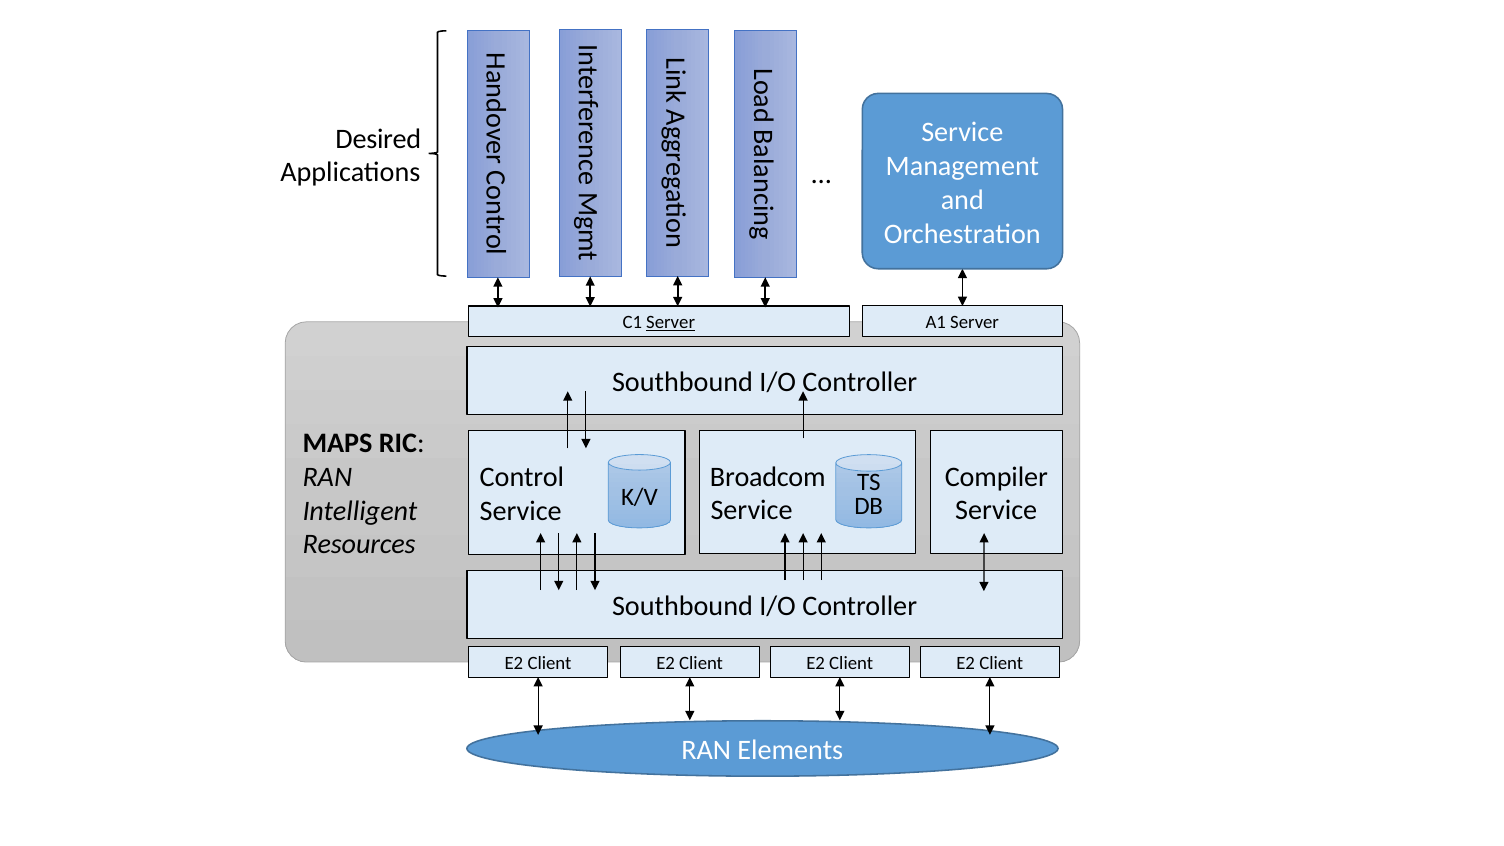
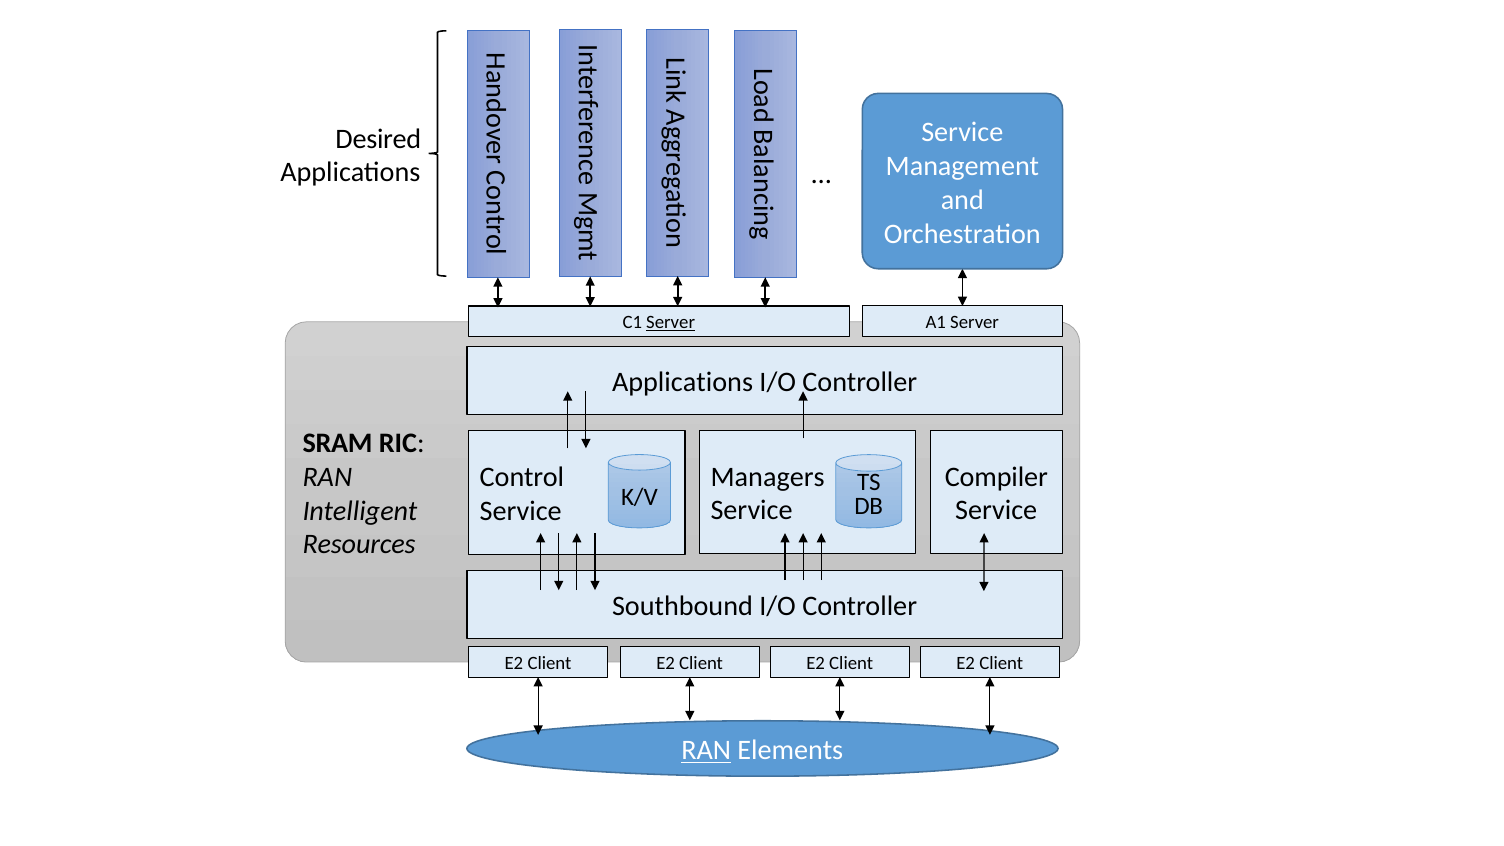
Southbound at (683, 383): Southbound -> Applications
MAPS: MAPS -> SRAM
Broadcom: Broadcom -> Managers
RAN at (706, 750) underline: none -> present
